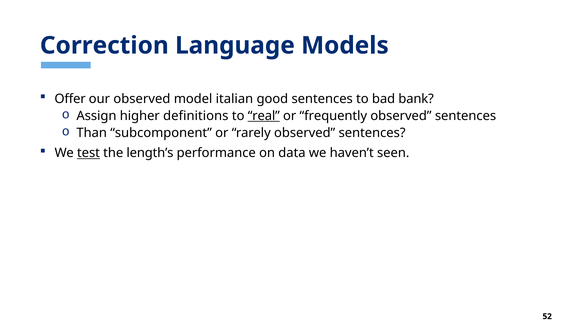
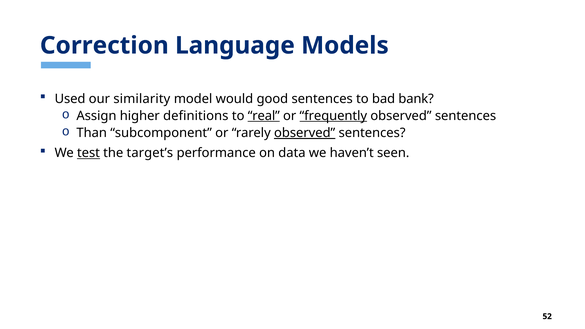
Offer: Offer -> Used
our observed: observed -> similarity
italian: italian -> would
frequently underline: none -> present
observed at (305, 133) underline: none -> present
length’s: length’s -> target’s
